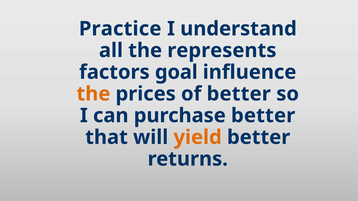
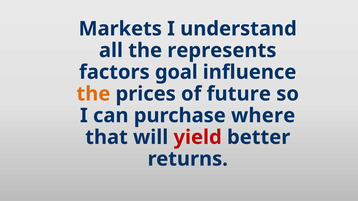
Practice: Practice -> Markets
of better: better -> future
purchase better: better -> where
yield colour: orange -> red
